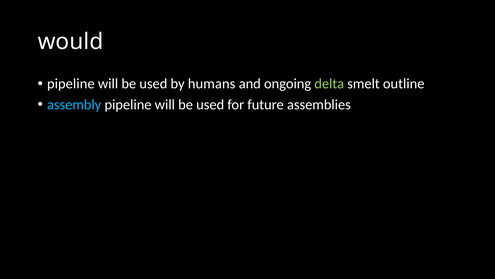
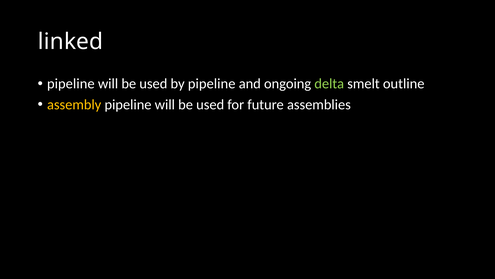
would: would -> linked
by humans: humans -> pipeline
assembly colour: light blue -> yellow
